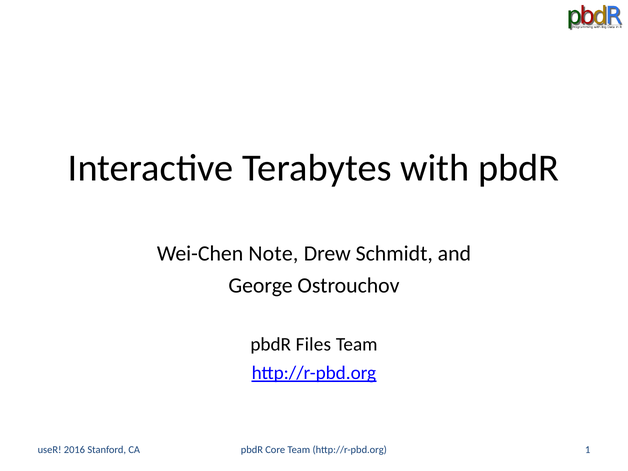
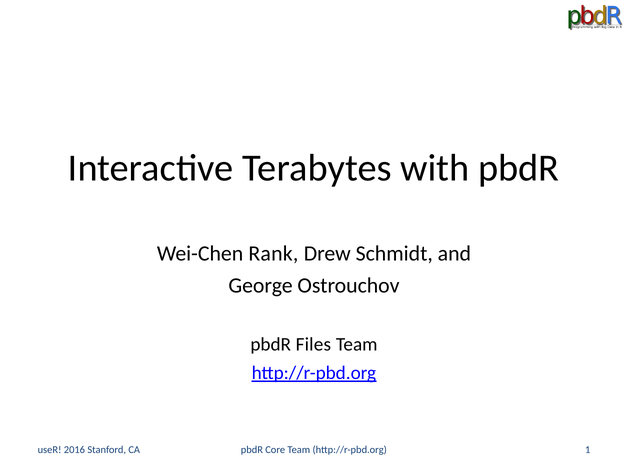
Note: Note -> Rank
